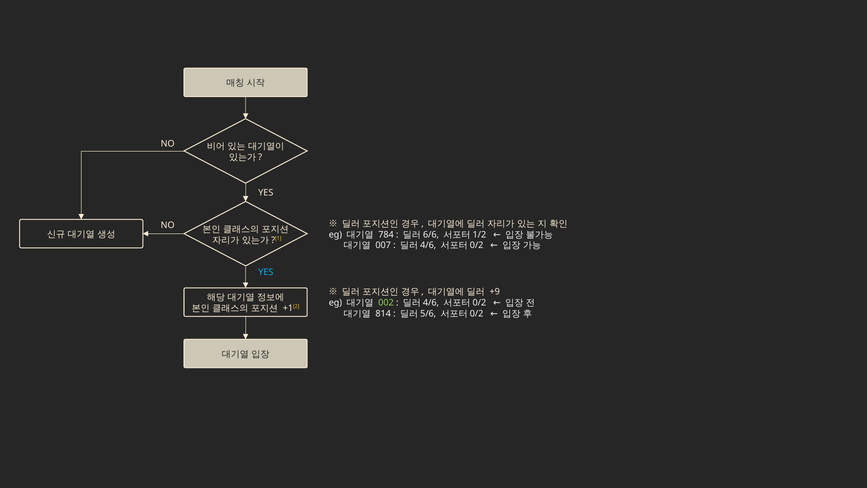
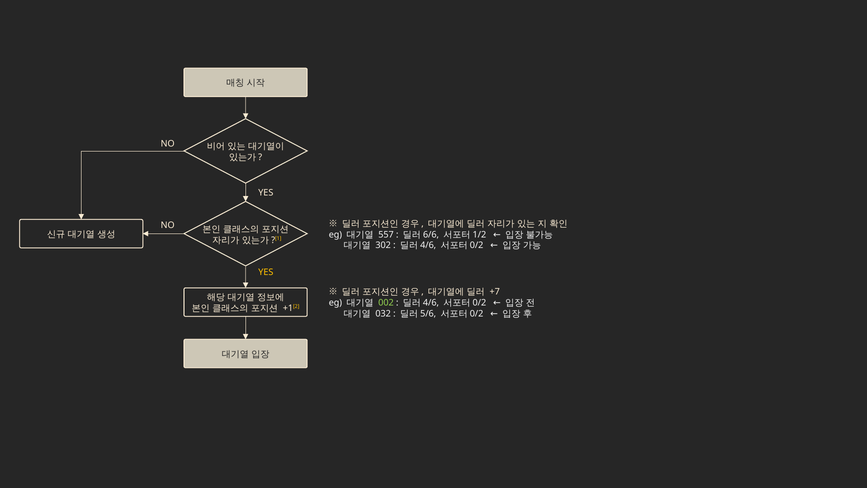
784: 784 -> 557
007: 007 -> 302
YES at (266, 272) colour: light blue -> yellow
+9: +9 -> +7
814: 814 -> 032
